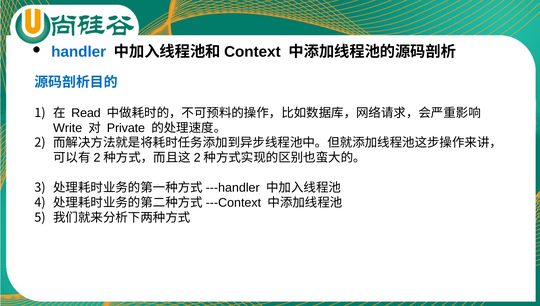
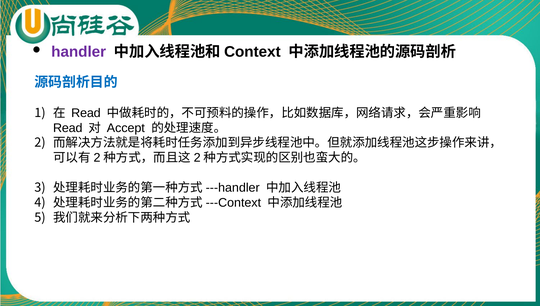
handler colour: blue -> purple
Write at (68, 128): Write -> Read
Private: Private -> Accept
